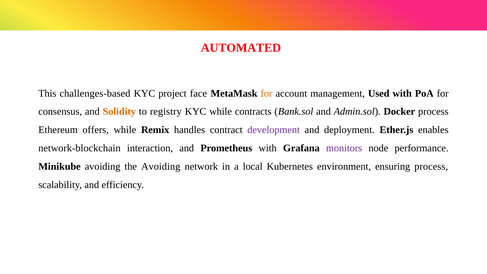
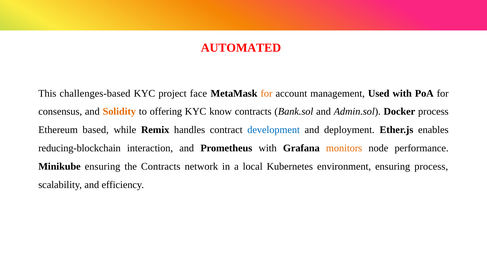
registry: registry -> offering
KYC while: while -> know
offers: offers -> based
development colour: purple -> blue
network-blockchain: network-blockchain -> reducing-blockchain
monitors colour: purple -> orange
Minikube avoiding: avoiding -> ensuring
the Avoiding: Avoiding -> Contracts
